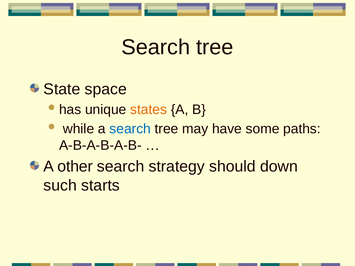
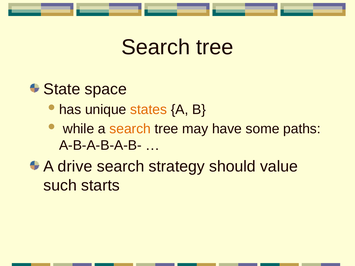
search at (130, 129) colour: blue -> orange
other: other -> drive
down: down -> value
